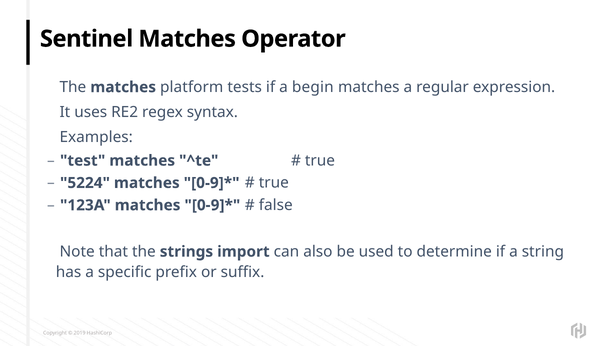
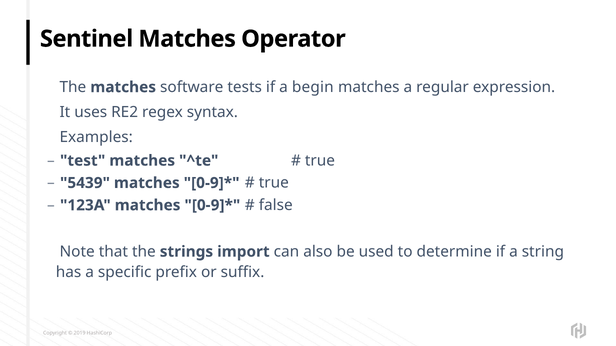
platform: platform -> software
5224: 5224 -> 5439
